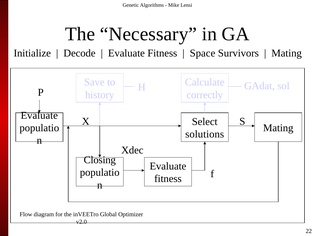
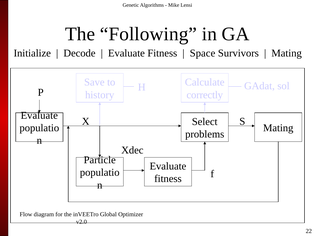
Necessary: Necessary -> Following
solutions: solutions -> problems
Closing: Closing -> Particle
